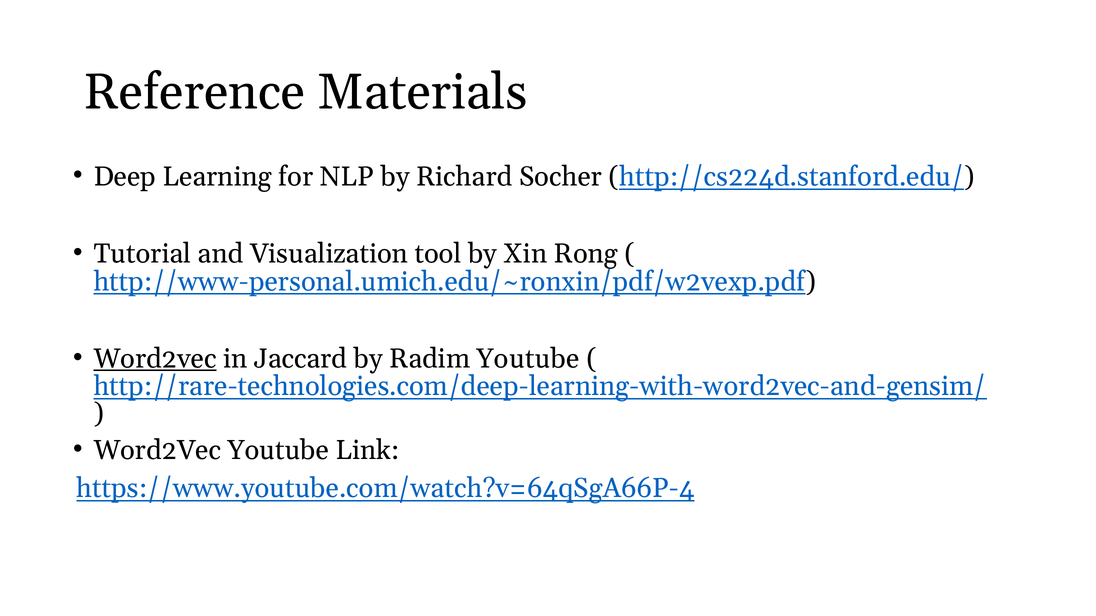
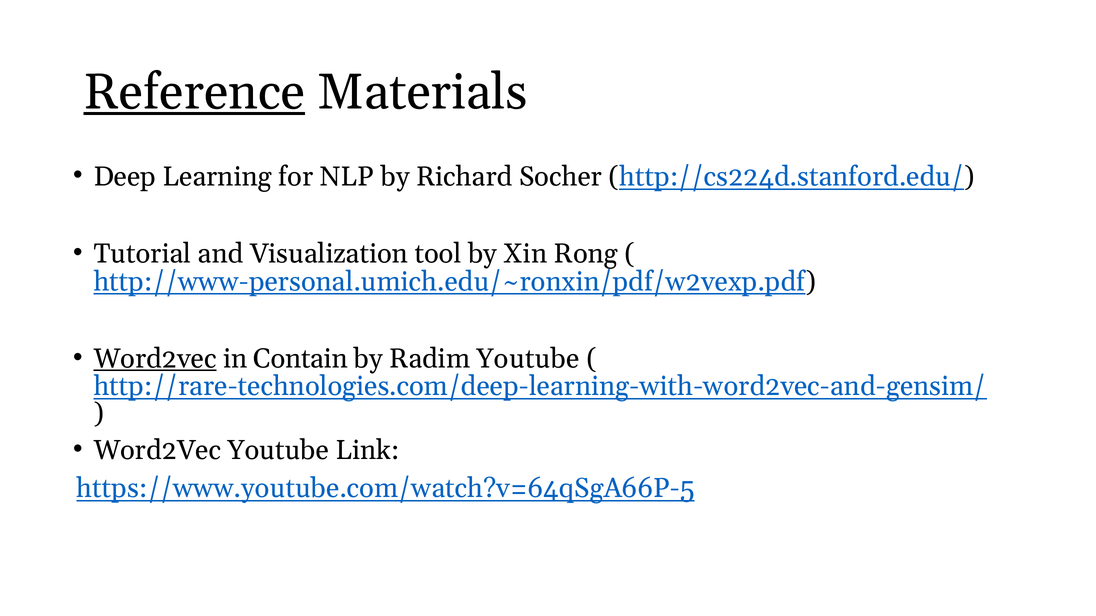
Reference underline: none -> present
Jaccard: Jaccard -> Contain
https://www.youtube.com/watch?v=64qSgA66P-4: https://www.youtube.com/watch?v=64qSgA66P-4 -> https://www.youtube.com/watch?v=64qSgA66P-5
